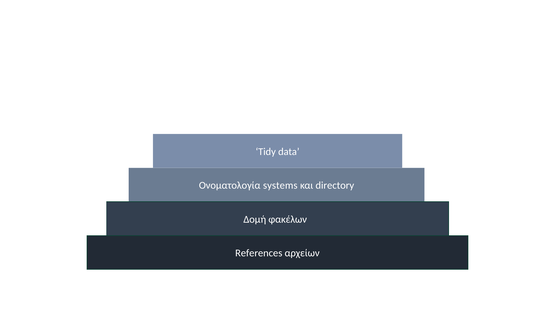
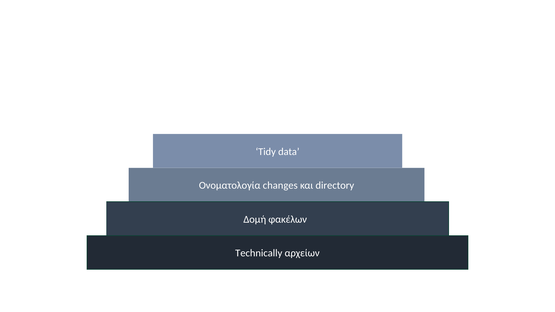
systems: systems -> changes
References: References -> Technically
